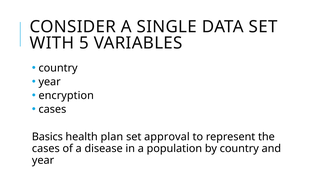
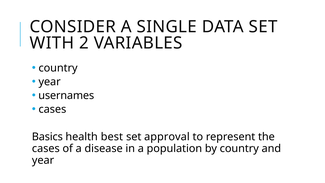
5: 5 -> 2
encryption: encryption -> usernames
plan: plan -> best
